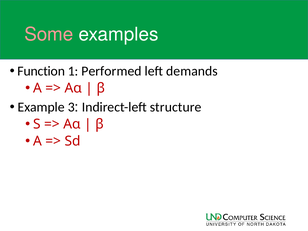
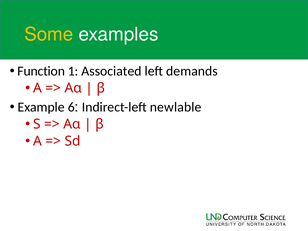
Some colour: pink -> yellow
Performed: Performed -> Associated
3: 3 -> 6
structure: structure -> newlable
